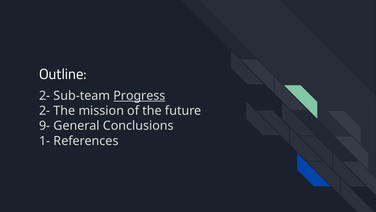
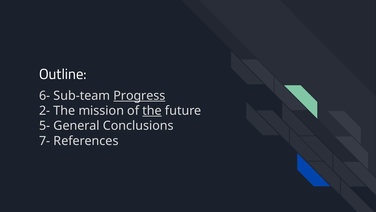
2- at (45, 95): 2- -> 6-
the at (152, 110) underline: none -> present
9-: 9- -> 5-
1-: 1- -> 7-
